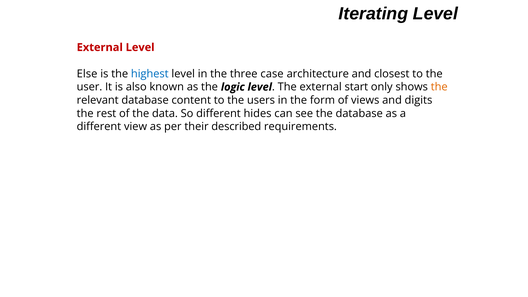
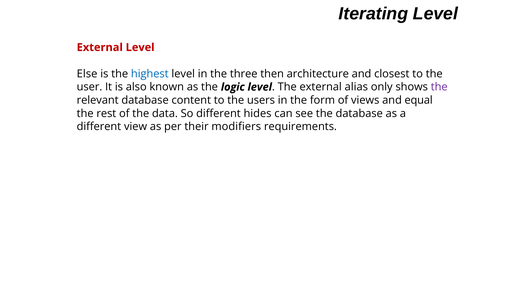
case: case -> then
start: start -> alias
the at (439, 87) colour: orange -> purple
digits: digits -> equal
described: described -> modifiers
